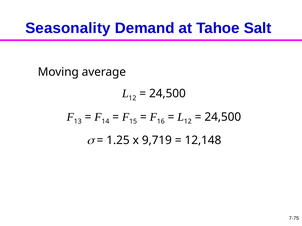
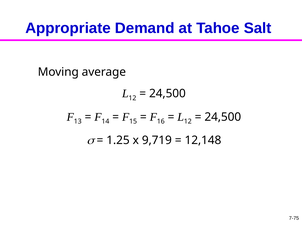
Seasonality: Seasonality -> Appropriate
